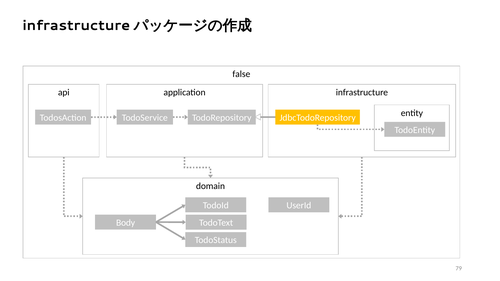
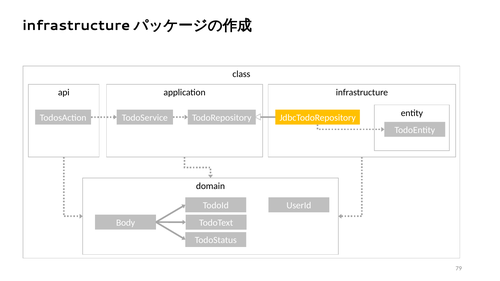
false: false -> class
